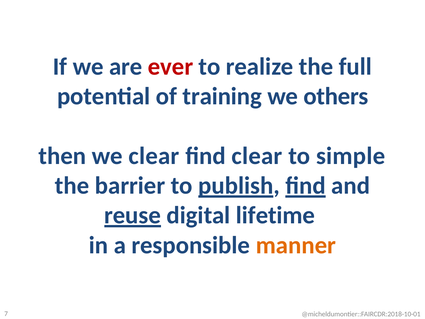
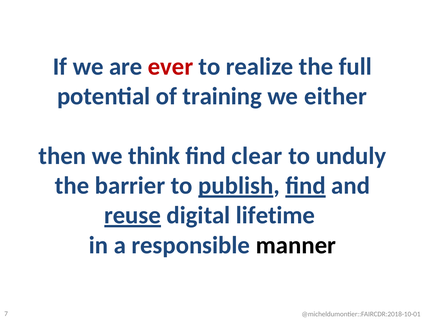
others: others -> either
we clear: clear -> think
simple: simple -> unduly
manner colour: orange -> black
